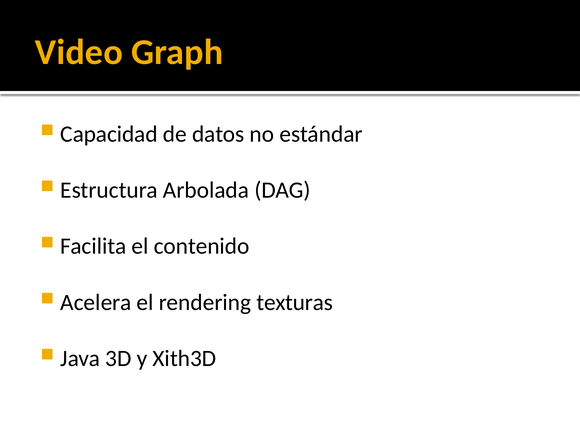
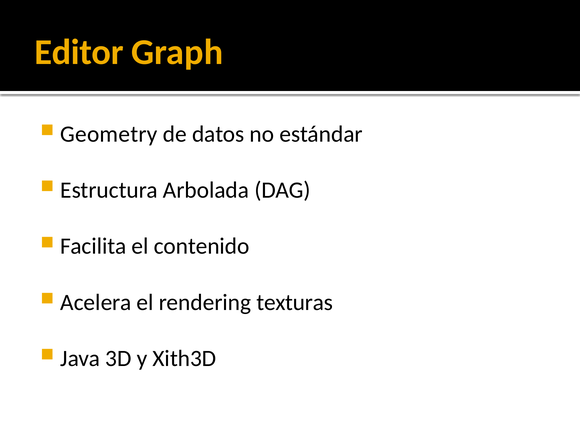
Video: Video -> Editor
Capacidad: Capacidad -> Geometry
